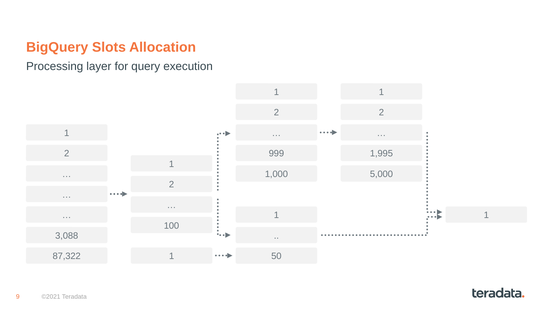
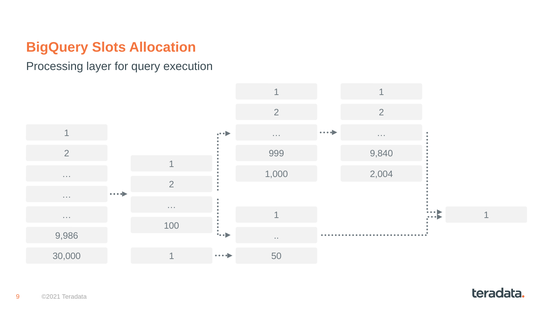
1,995: 1,995 -> 9,840
5,000: 5,000 -> 2,004
3,088: 3,088 -> 9,986
87,322: 87,322 -> 30,000
